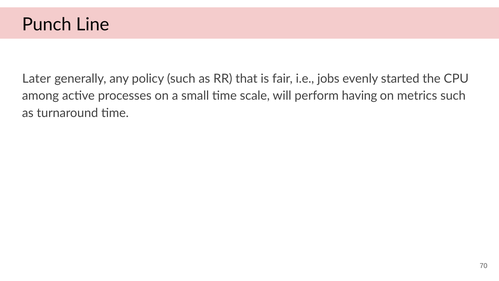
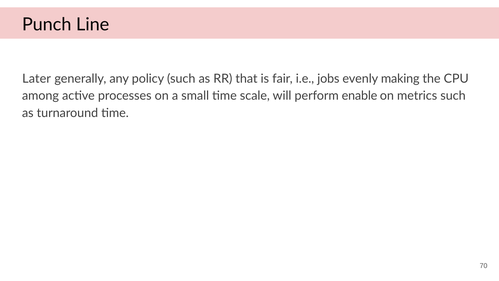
started: started -> making
having: having -> enable
